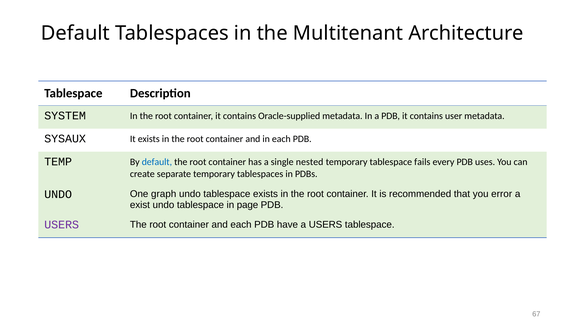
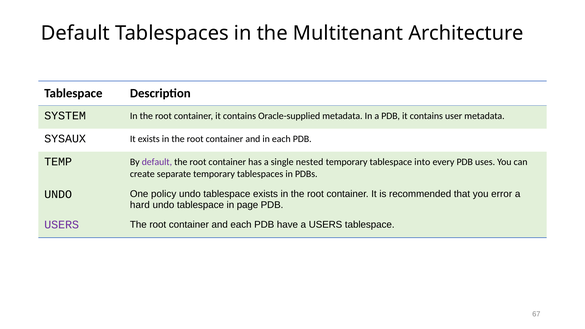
default at (157, 162) colour: blue -> purple
fails: fails -> into
graph: graph -> policy
exist: exist -> hard
